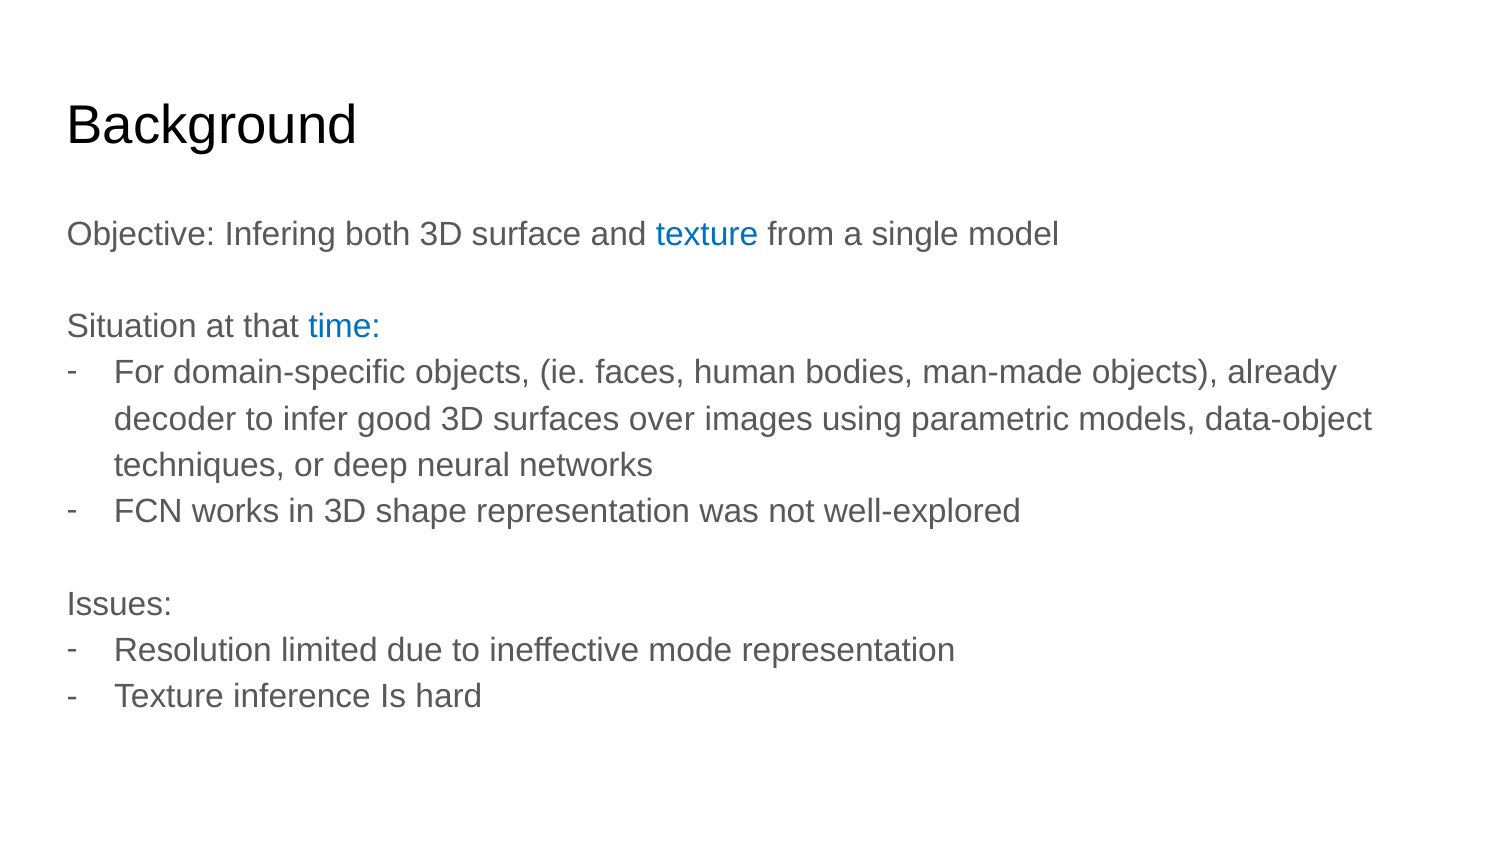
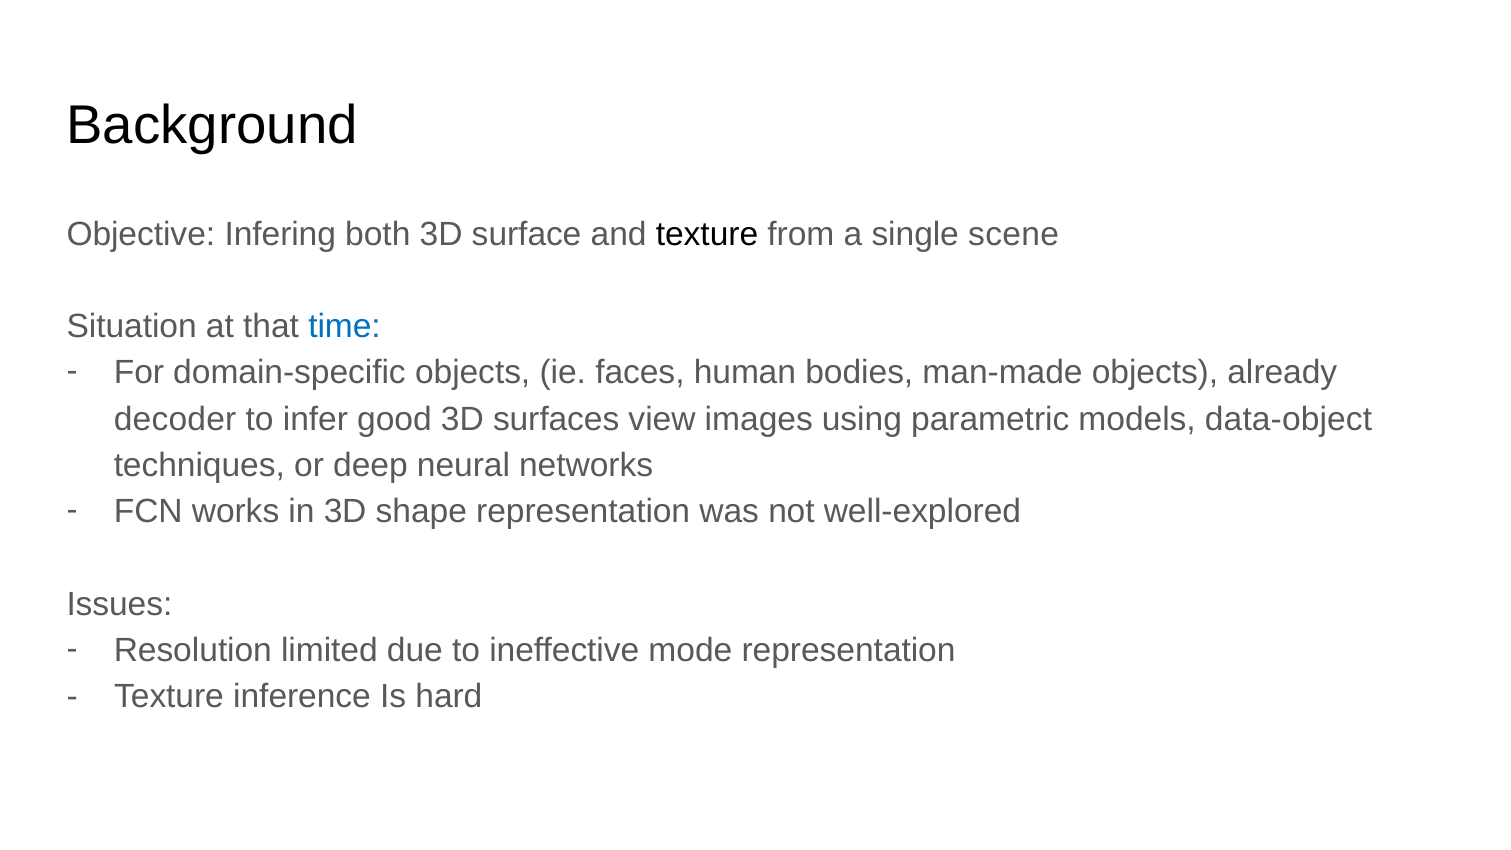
texture at (707, 234) colour: blue -> black
model: model -> scene
over: over -> view
